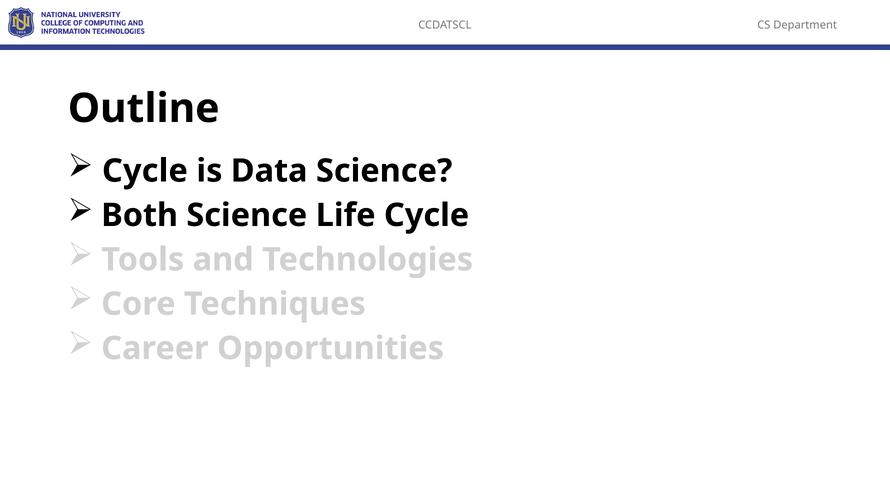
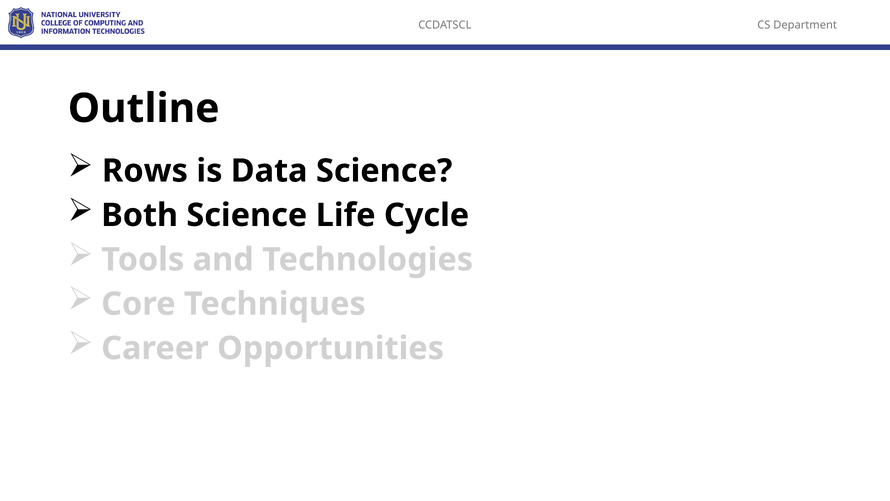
Cycle at (145, 171): Cycle -> Rows
